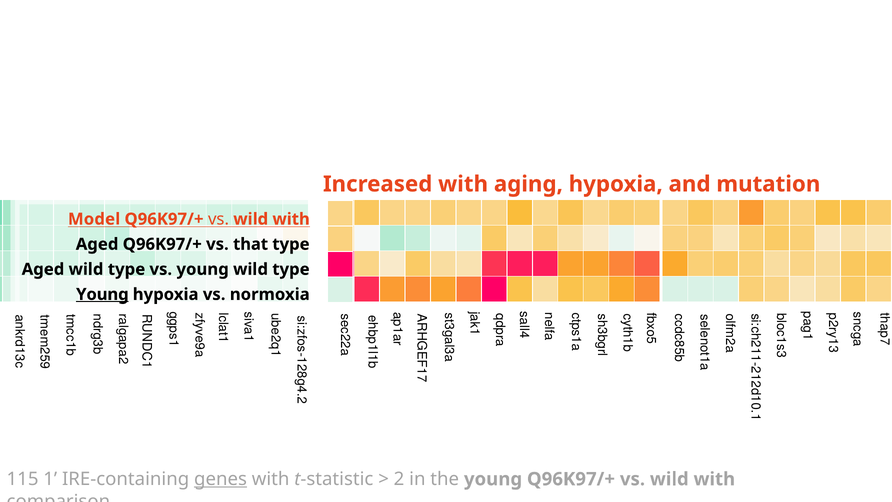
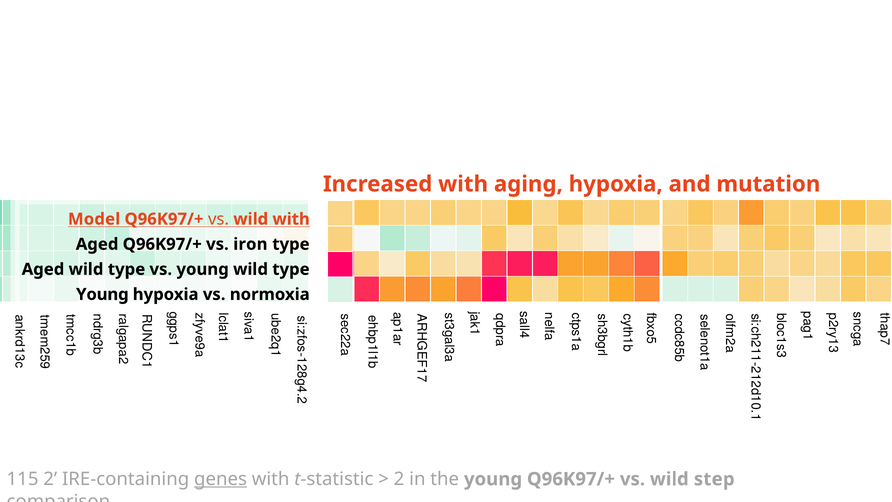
that: that -> iron
Young at (102, 294) underline: present -> none
115 1: 1 -> 2
with at (714, 479): with -> step
